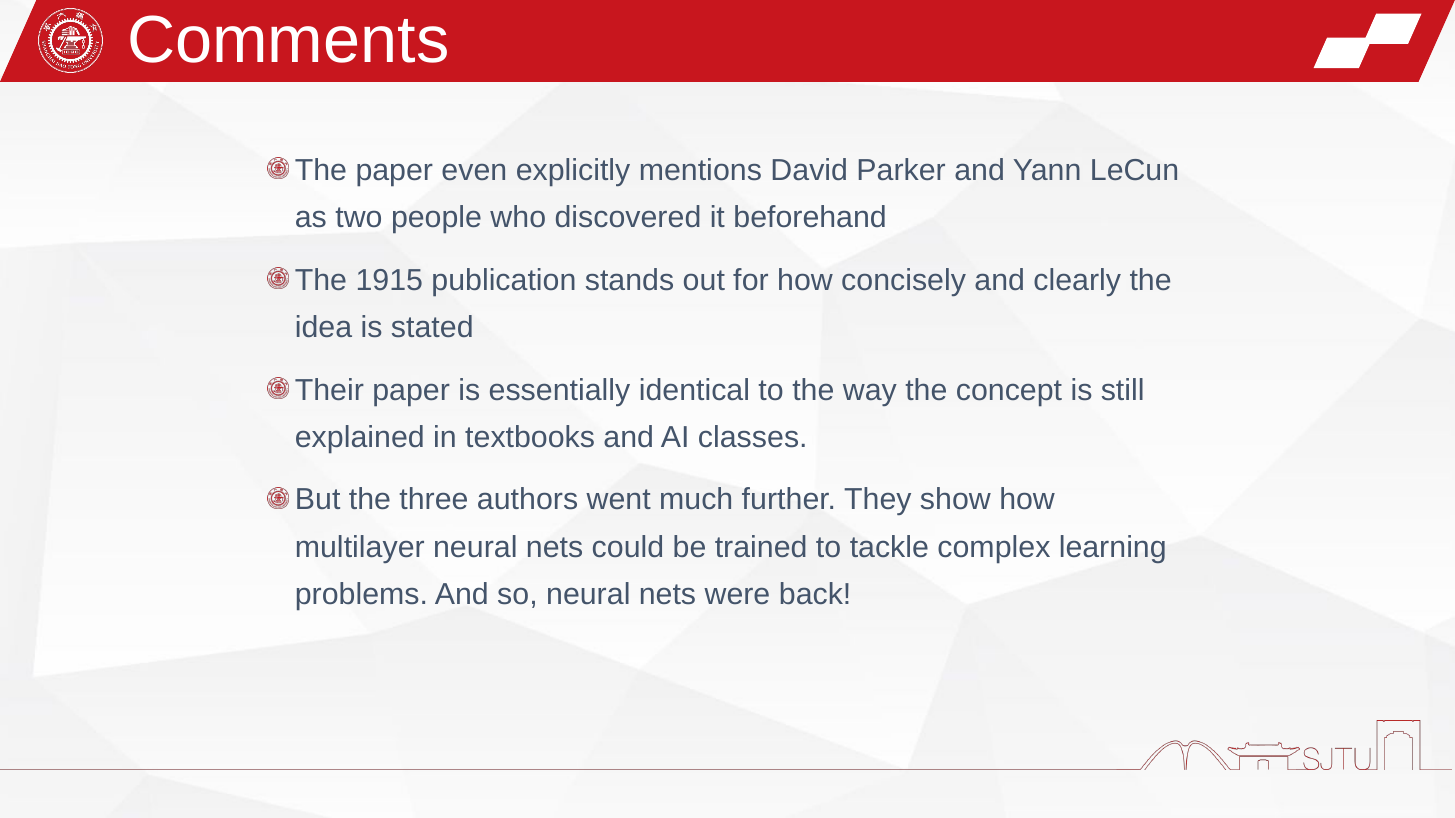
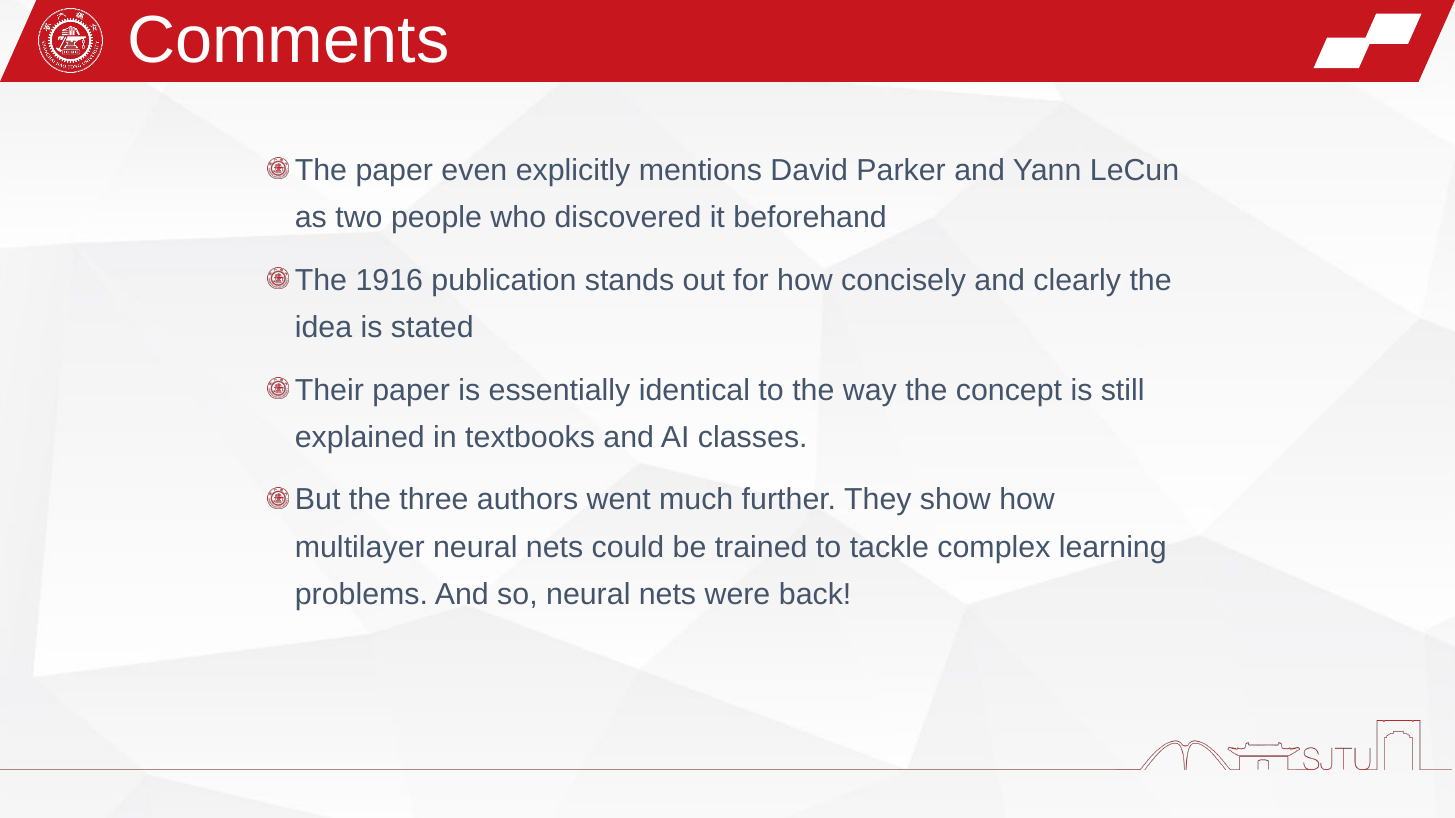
1915: 1915 -> 1916
